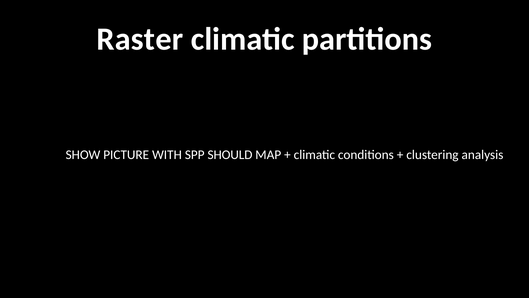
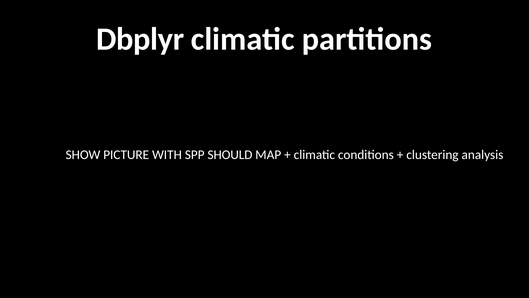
Raster: Raster -> Dbplyr
